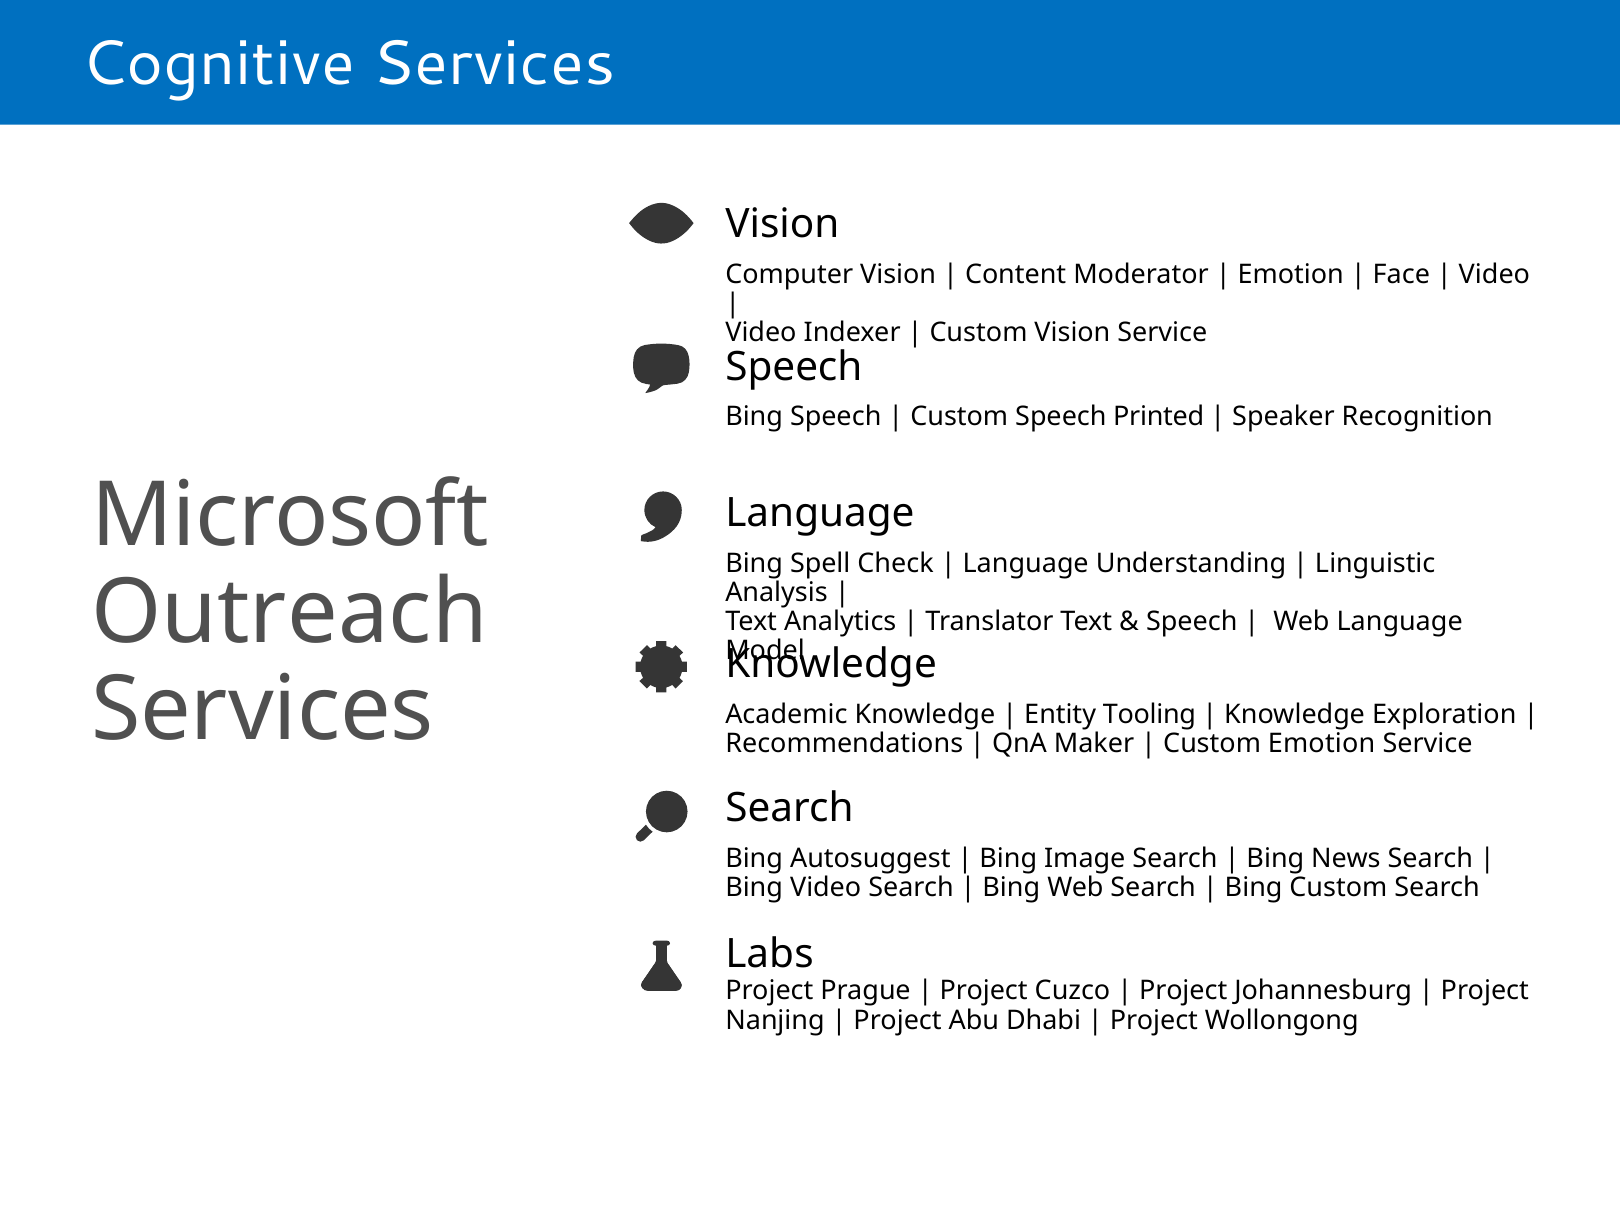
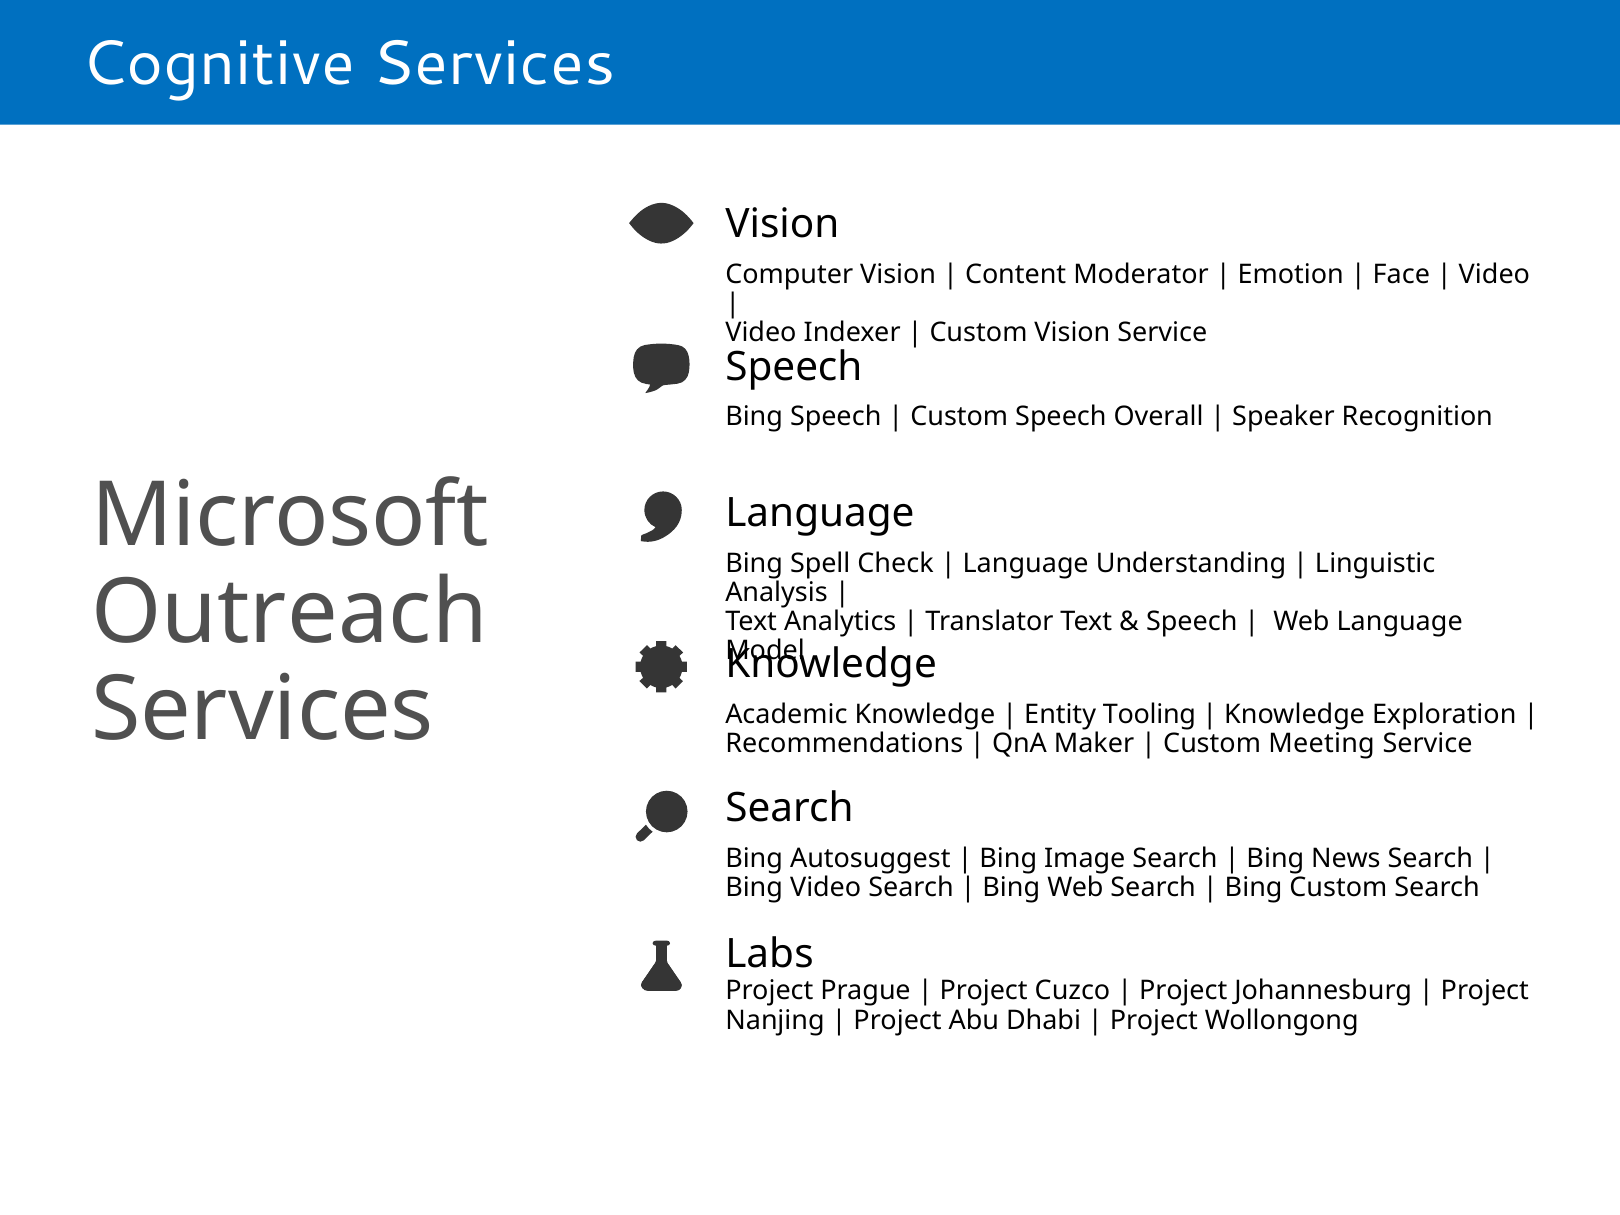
Printed: Printed -> Overall
Custom Emotion: Emotion -> Meeting
